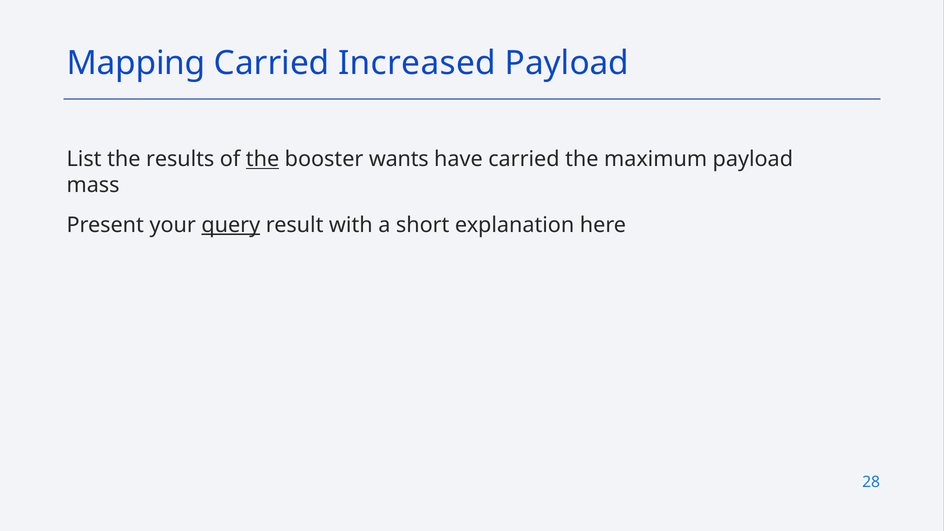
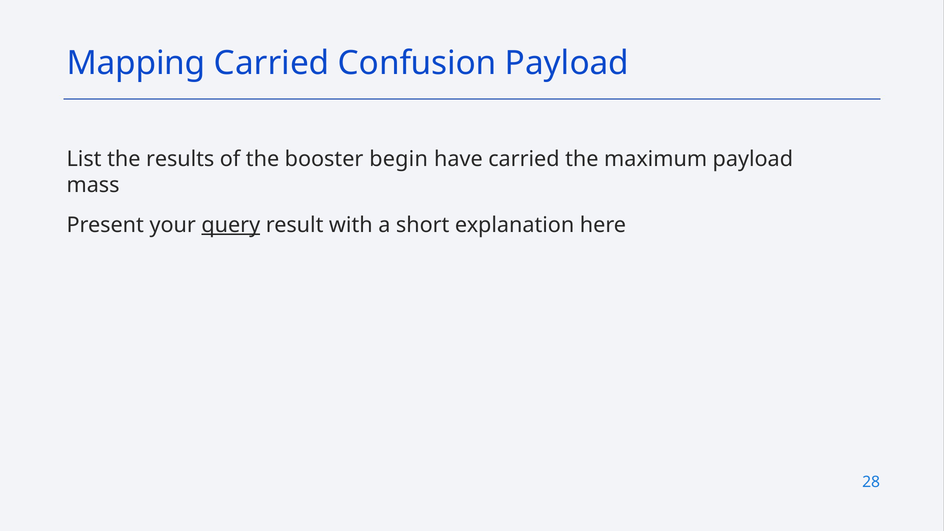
Increased: Increased -> Confusion
the at (263, 159) underline: present -> none
wants: wants -> begin
